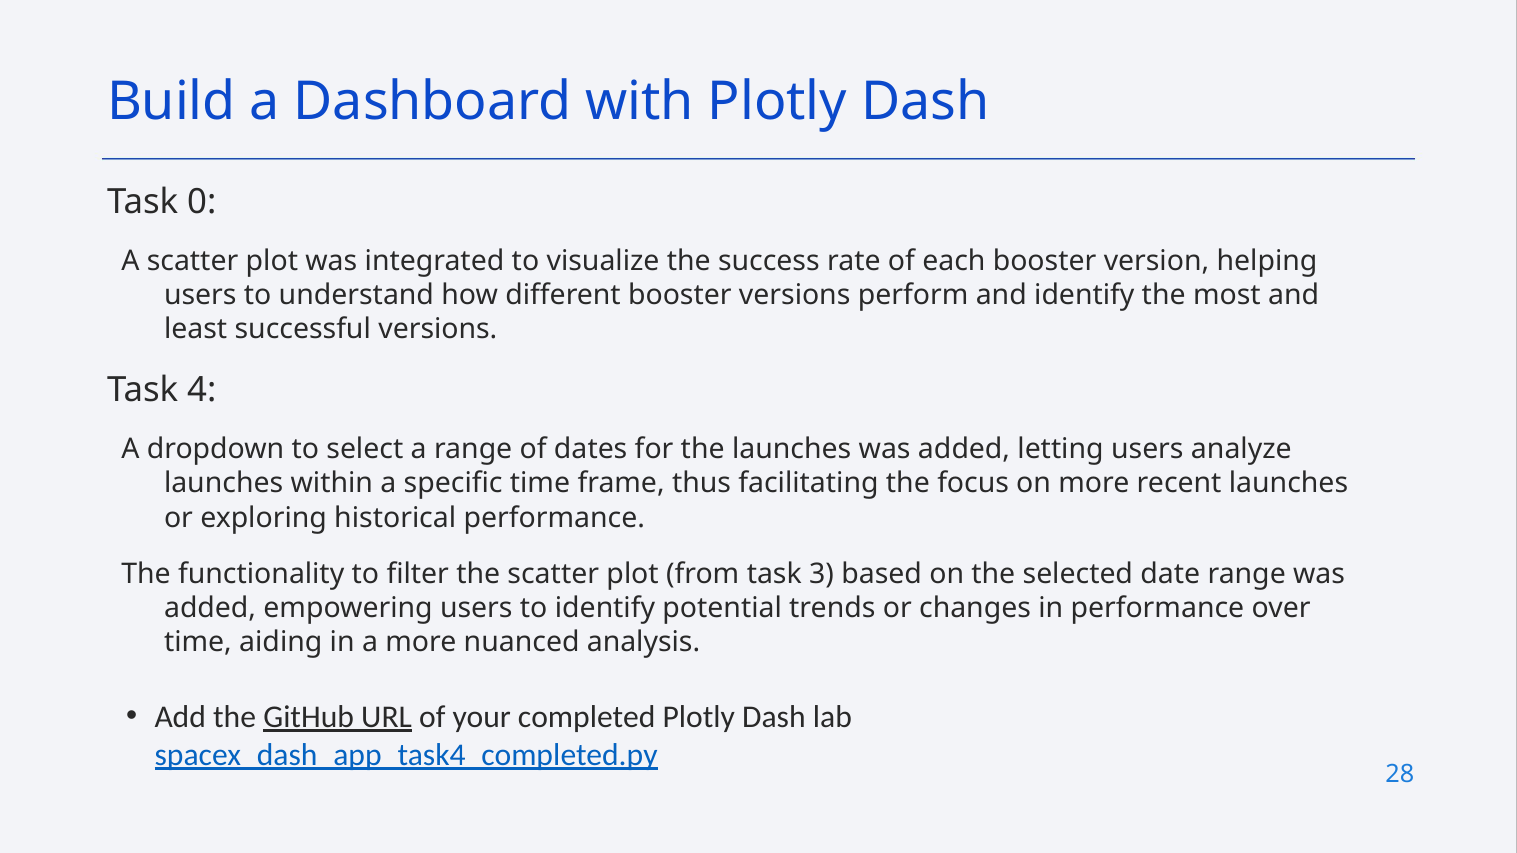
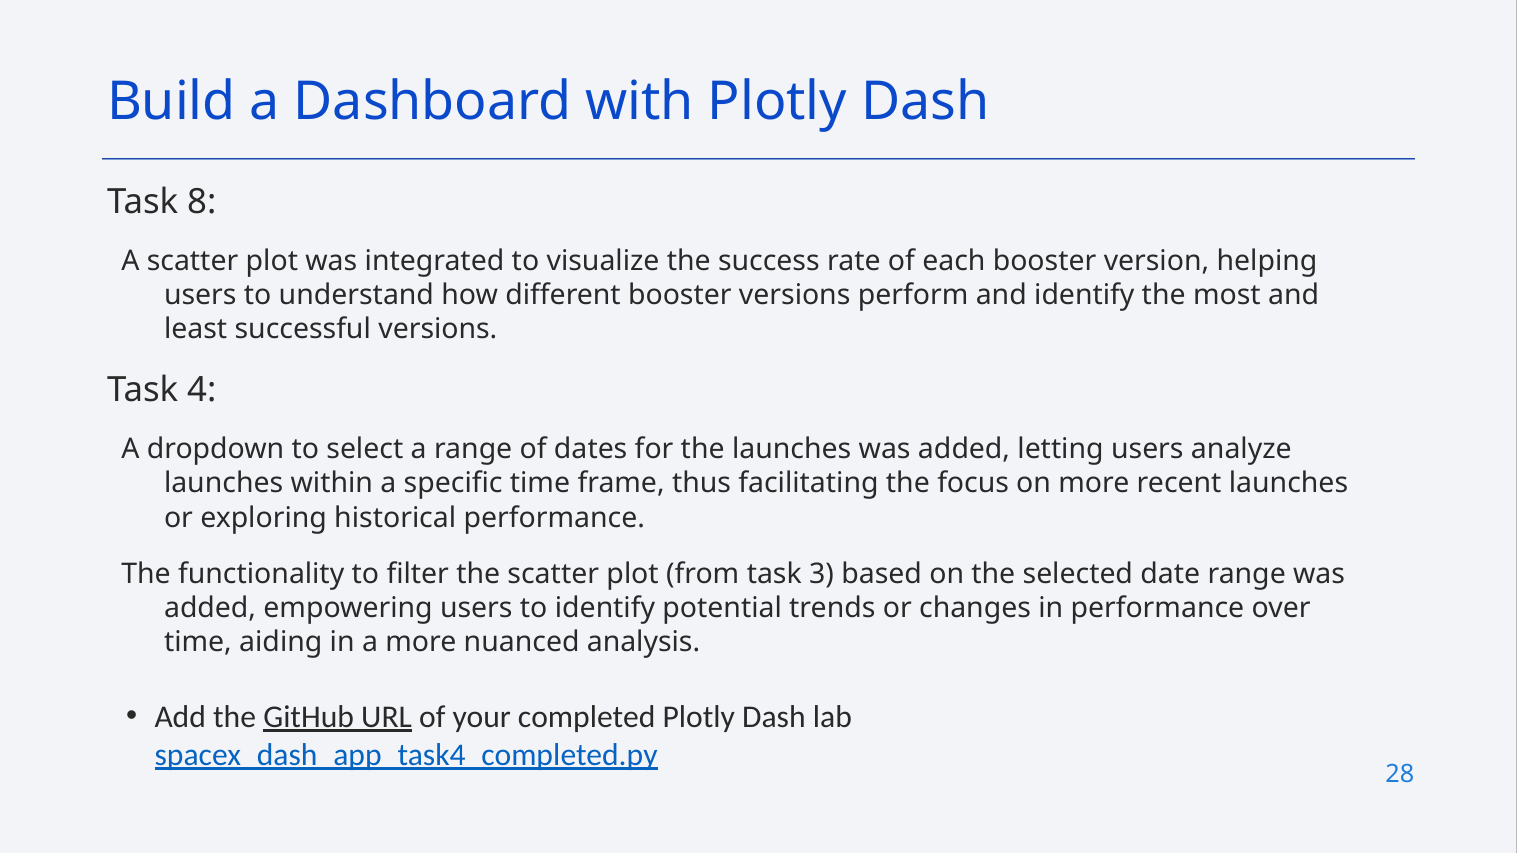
0: 0 -> 8
